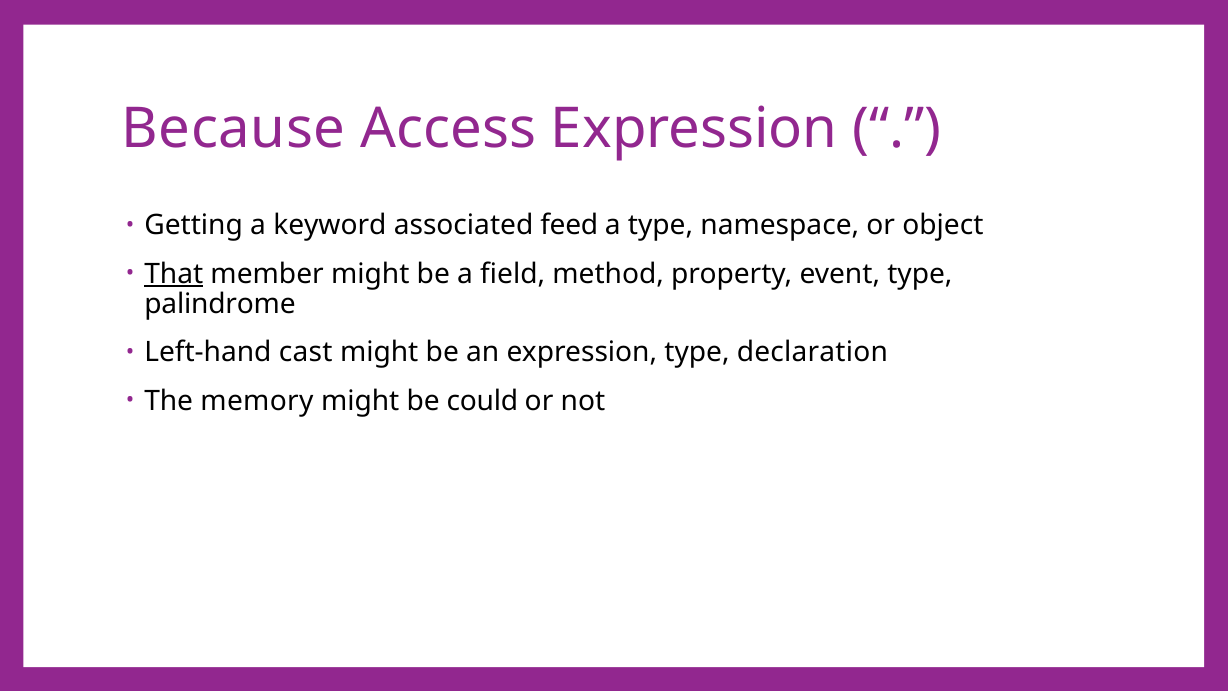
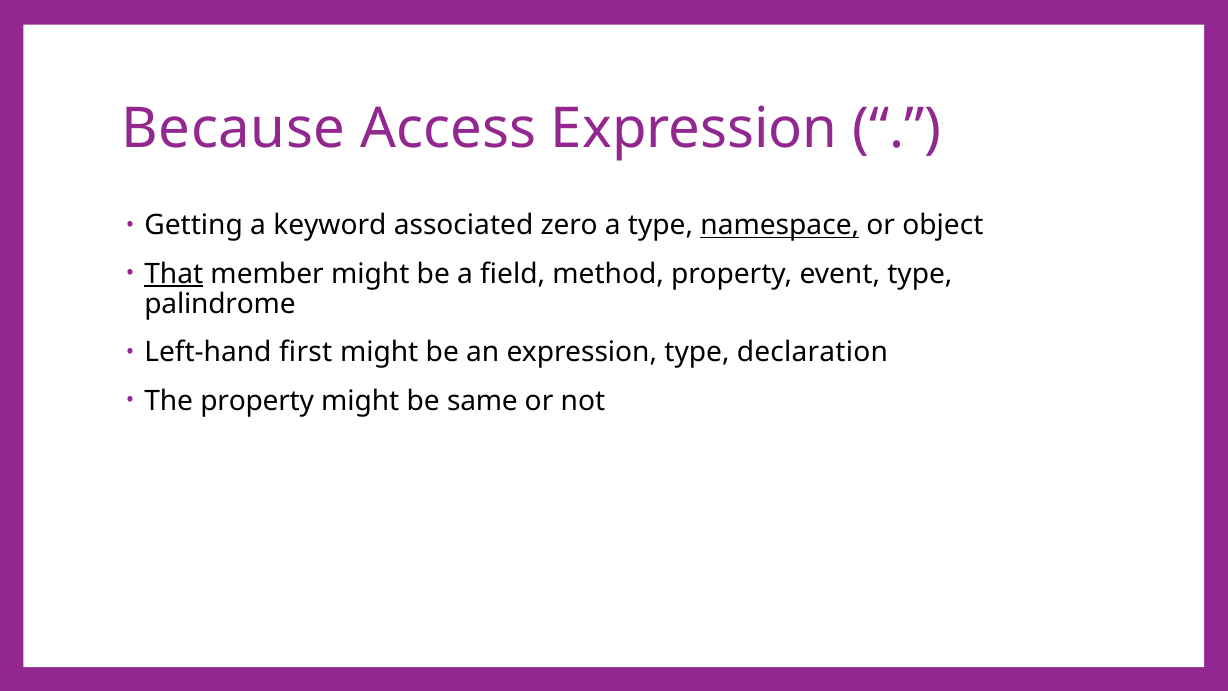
feed: feed -> zero
namespace underline: none -> present
cast: cast -> first
The memory: memory -> property
could: could -> same
